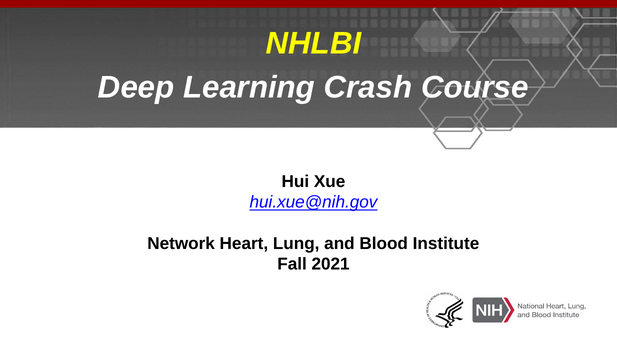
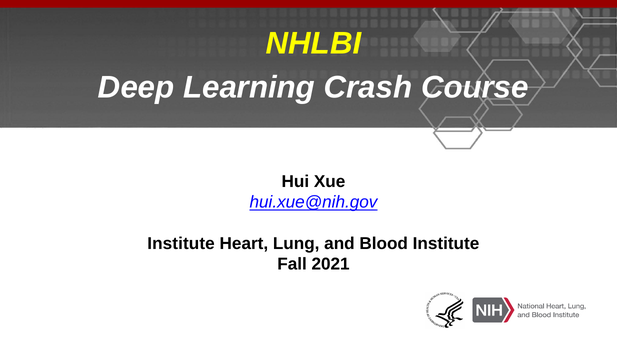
Network at (181, 243): Network -> Institute
